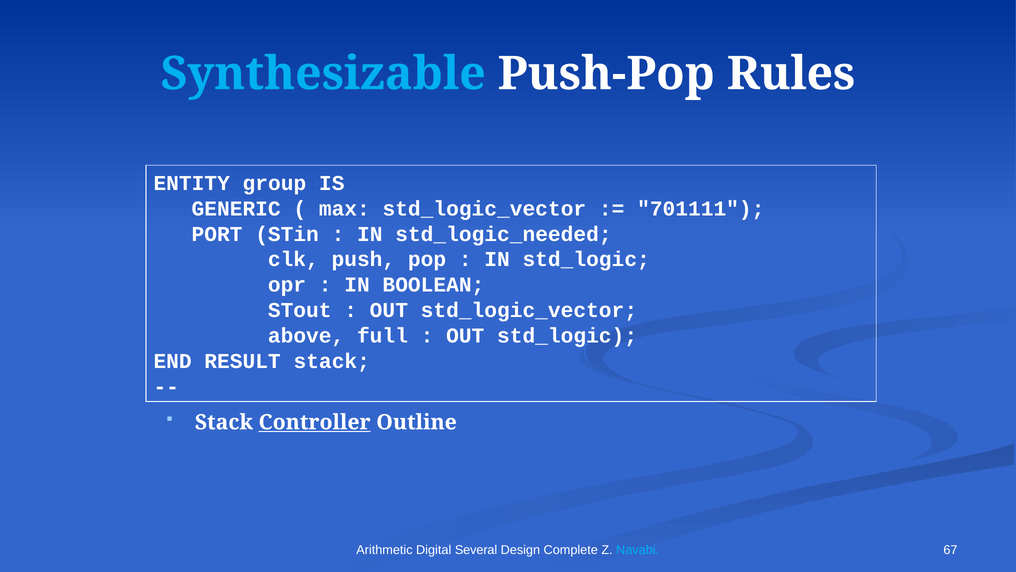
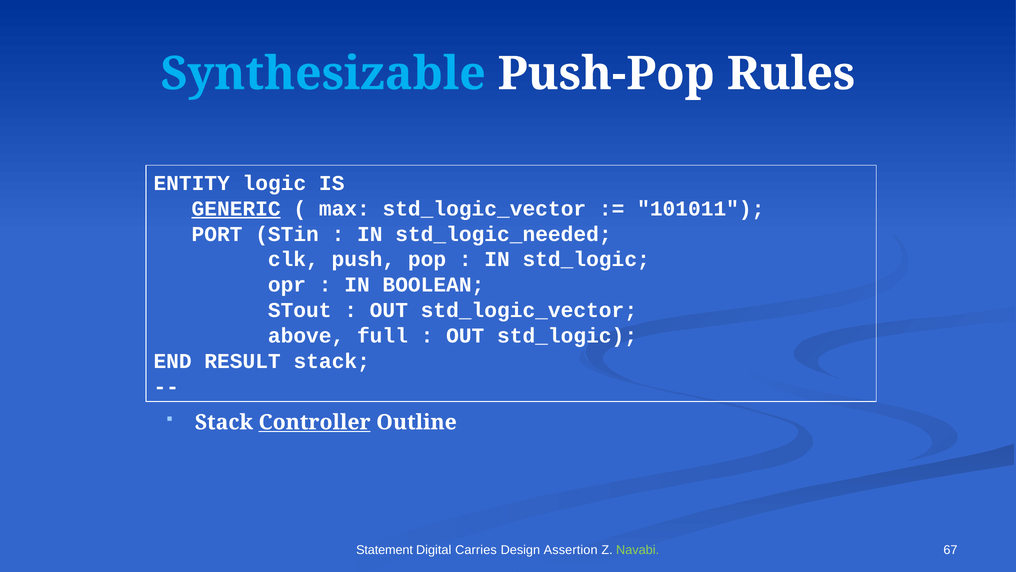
group: group -> logic
GENERIC underline: none -> present
701111: 701111 -> 101011
Arithmetic: Arithmetic -> Statement
Several: Several -> Carries
Complete: Complete -> Assertion
Navabi colour: light blue -> light green
